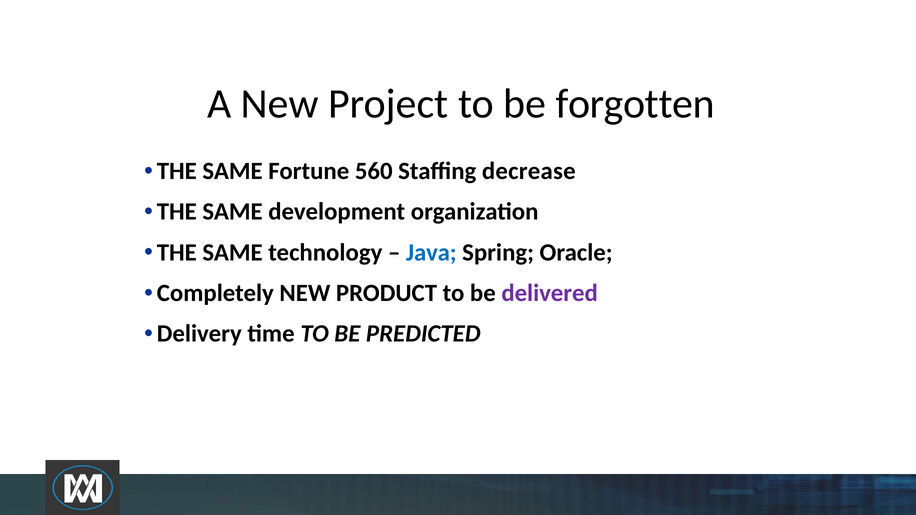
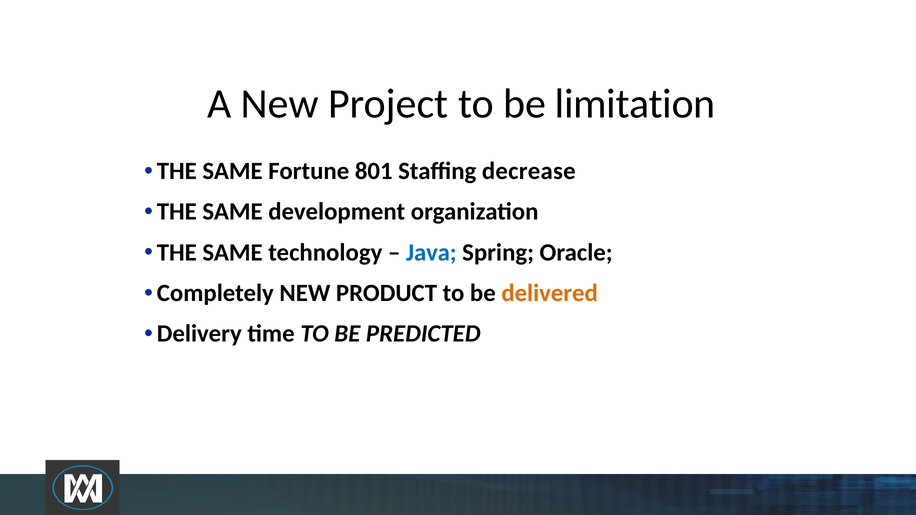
forgotten: forgotten -> limitation
560: 560 -> 801
delivered colour: purple -> orange
